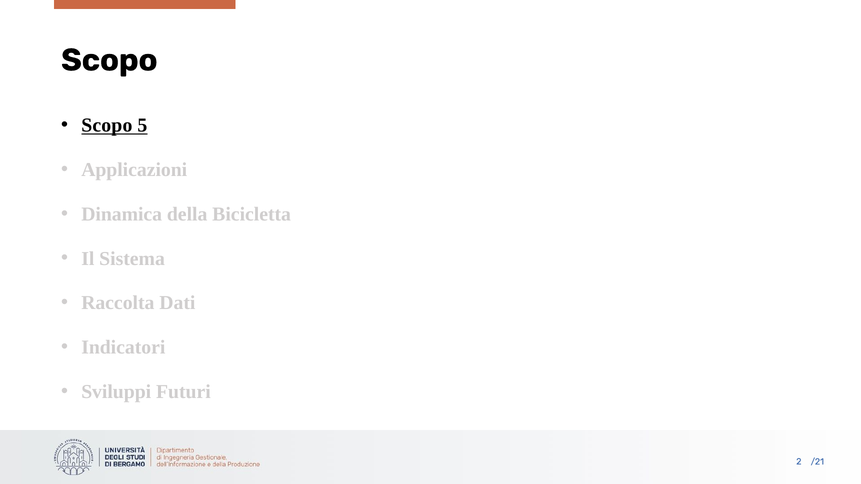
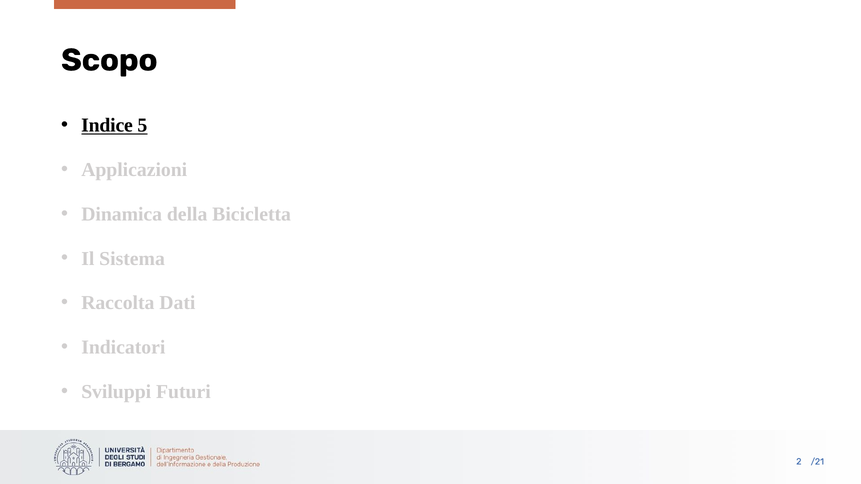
Scopo at (107, 125): Scopo -> Indice
